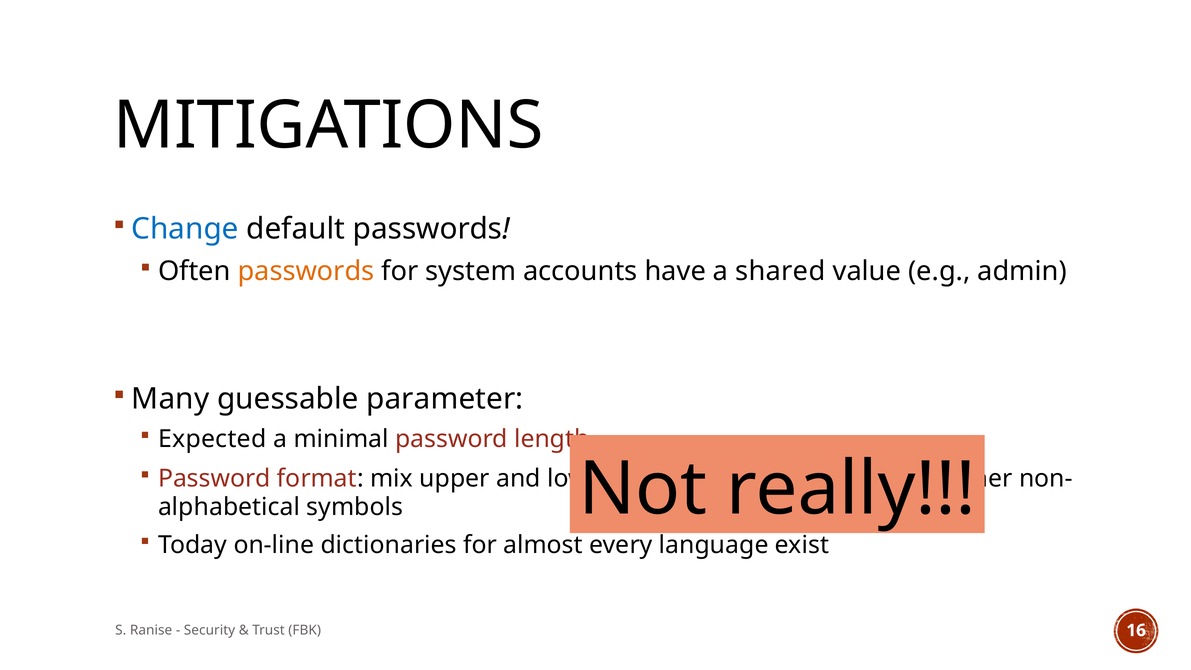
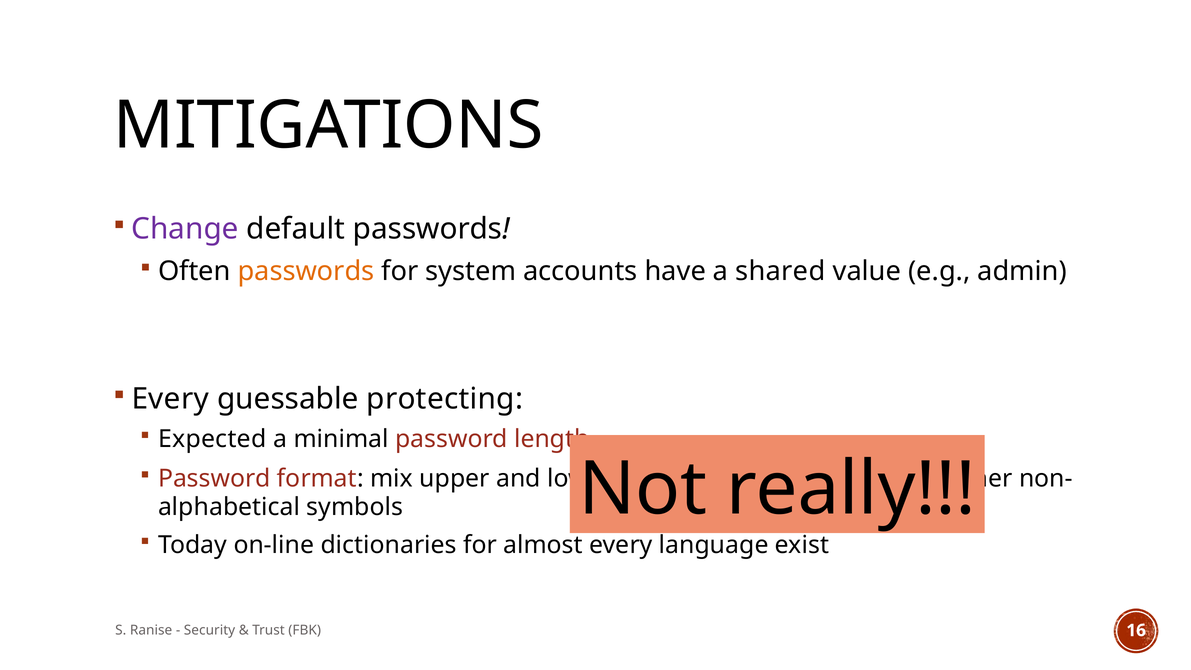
Change colour: blue -> purple
Many at (170, 399): Many -> Every
parameter: parameter -> protecting
